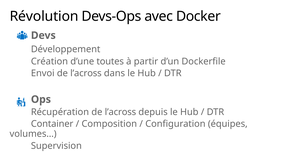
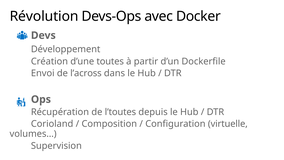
Récupération de l’across: l’across -> l’toutes
Container: Container -> Corioland
équipes: équipes -> virtuelle
